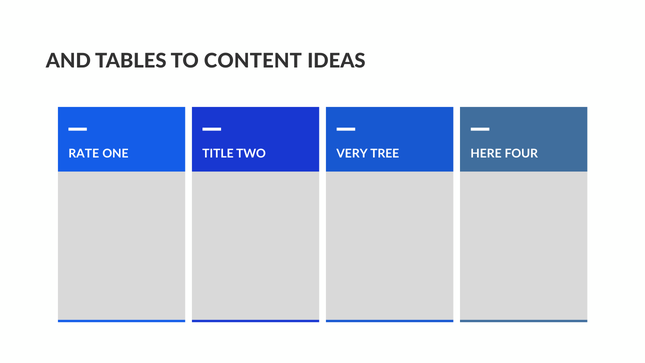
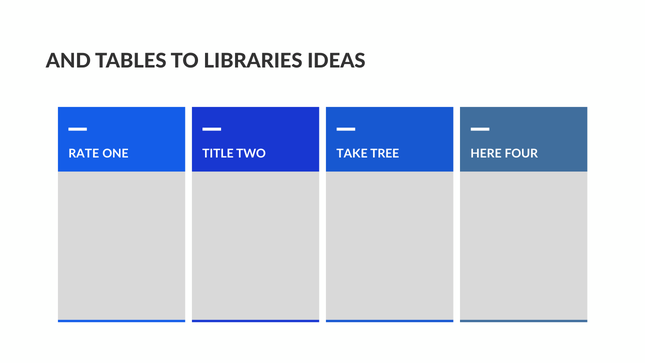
CONTENT: CONTENT -> LIBRARIES
VERY: VERY -> TAKE
